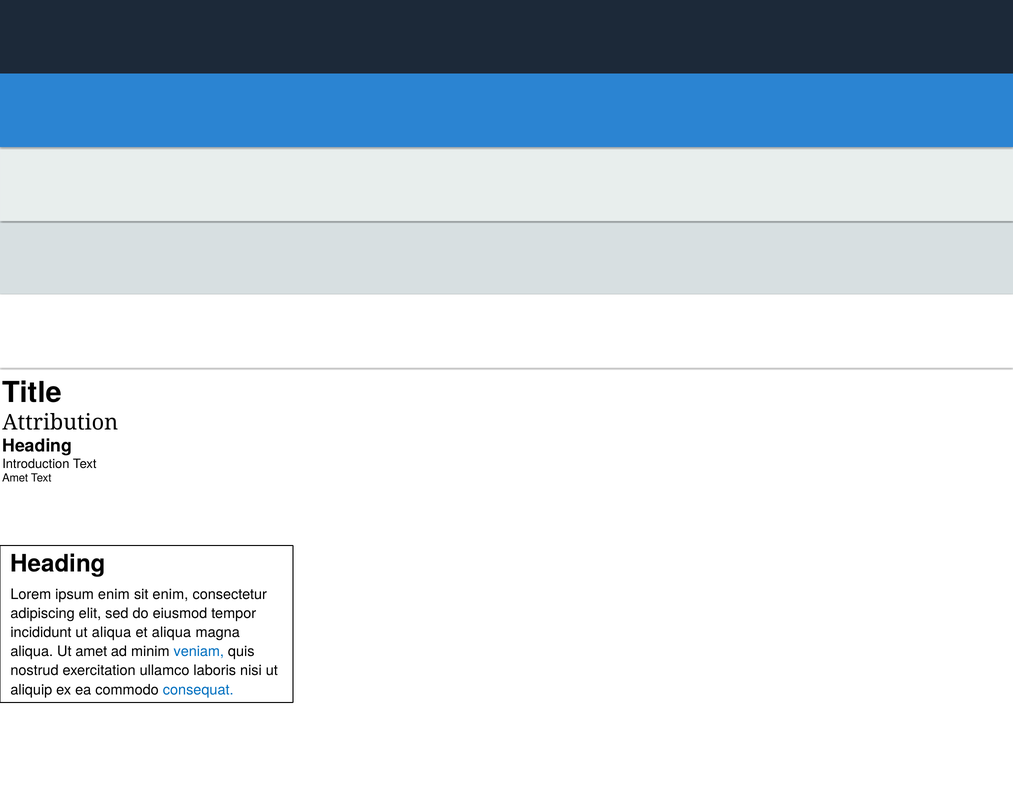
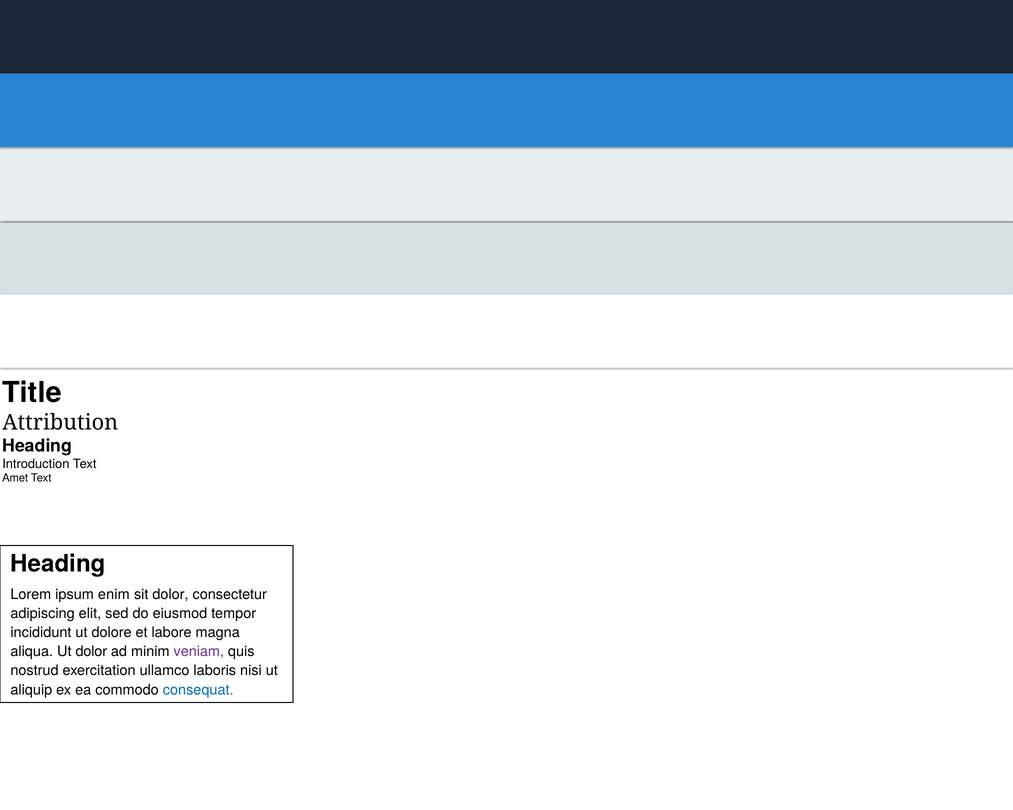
sit enim: enim -> dolor
ut aliqua: aliqua -> dolore
et aliqua: aliqua -> labore
Ut amet: amet -> dolor
veniam colour: blue -> purple
